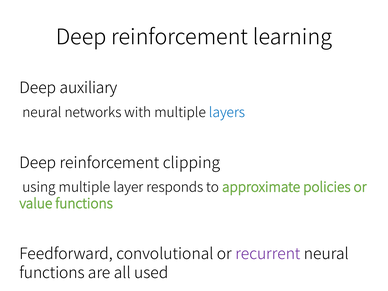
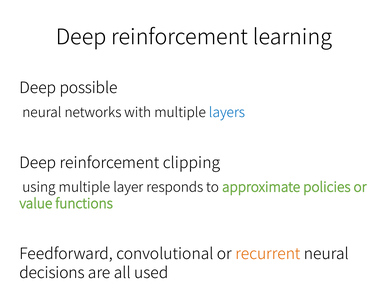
auxiliary: auxiliary -> possible
recurrent colour: purple -> orange
functions at (52, 273): functions -> decisions
